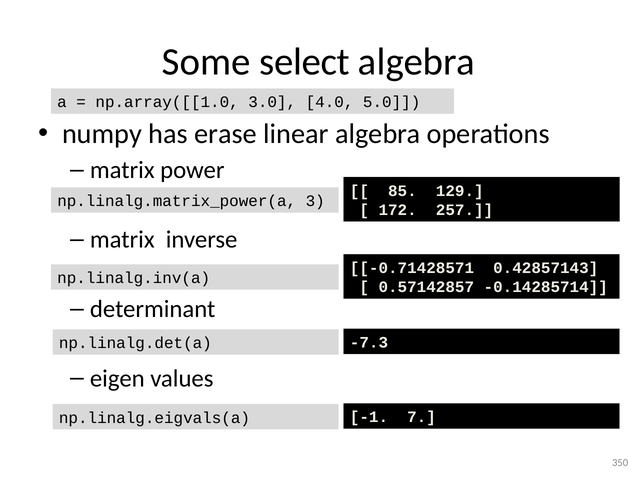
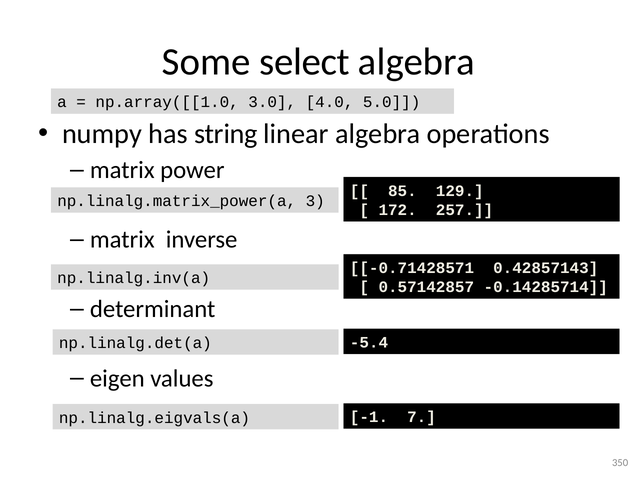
erase: erase -> string
-7.3: -7.3 -> -5.4
